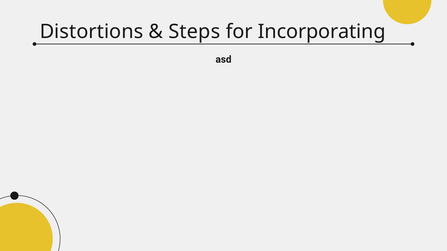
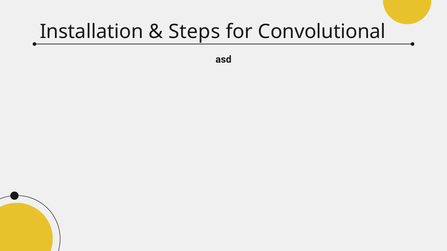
Distortions: Distortions -> Installation
Incorporating: Incorporating -> Convolutional
